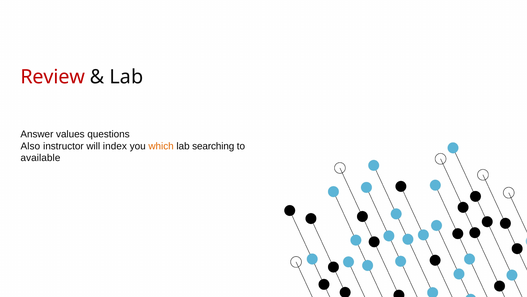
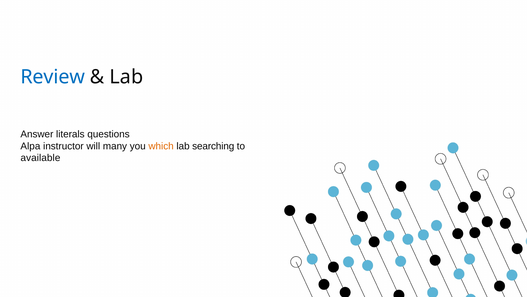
Review colour: red -> blue
values: values -> literals
Also: Also -> Alpa
index: index -> many
